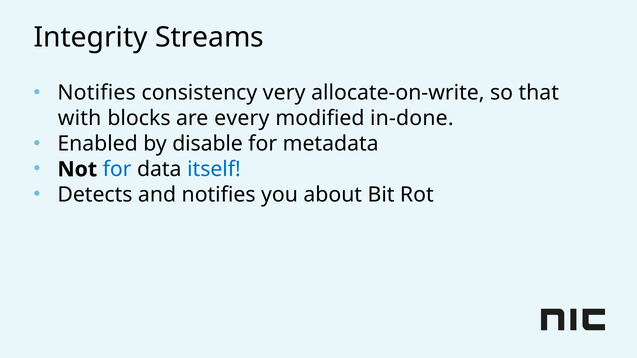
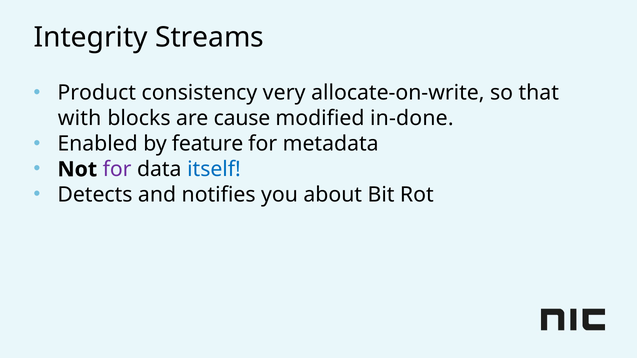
Notifies at (97, 93): Notifies -> Product
every: every -> cause
disable: disable -> feature
for at (117, 169) colour: blue -> purple
